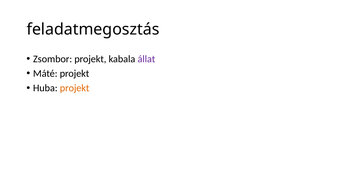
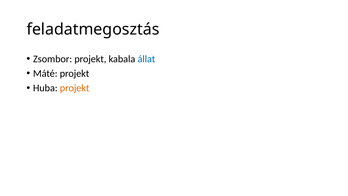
állat colour: purple -> blue
